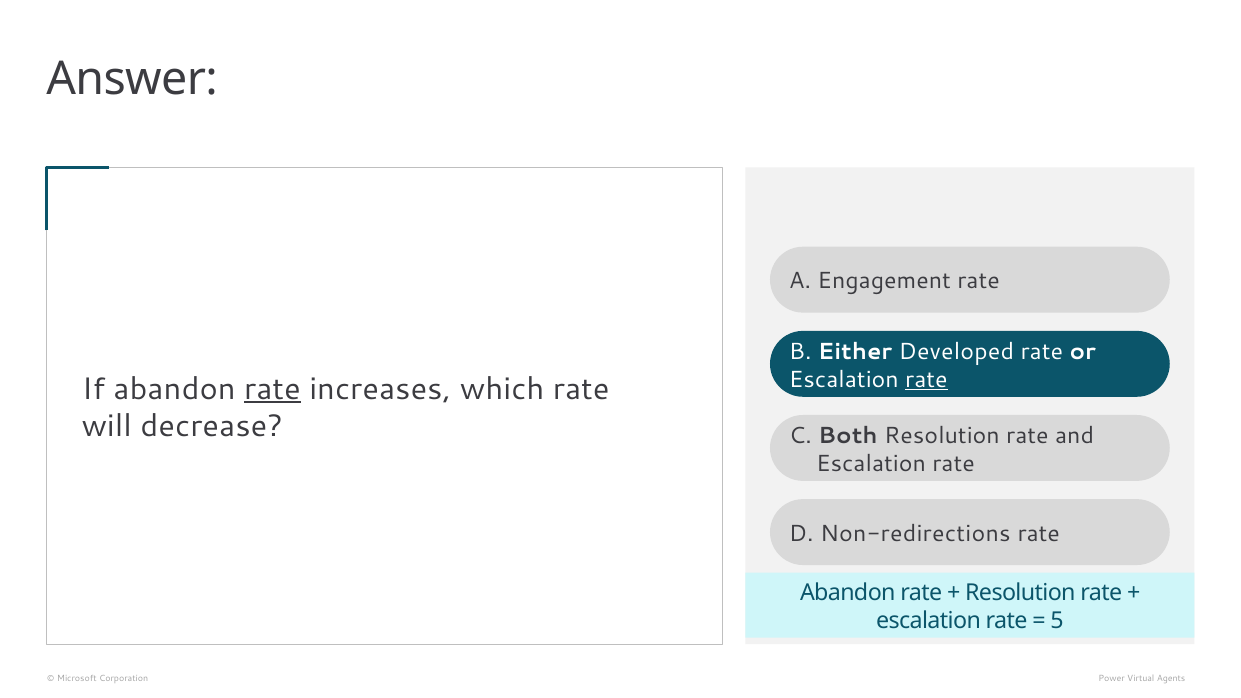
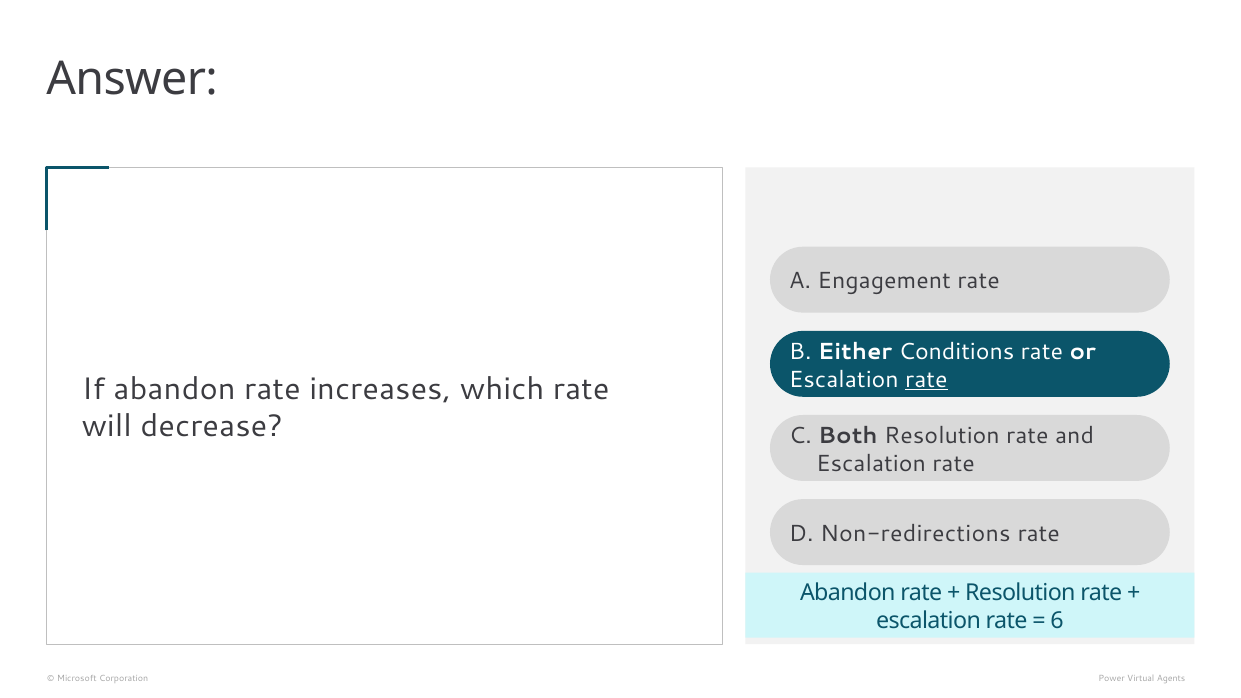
Developed: Developed -> Conditions
rate at (273, 389) underline: present -> none
5: 5 -> 6
